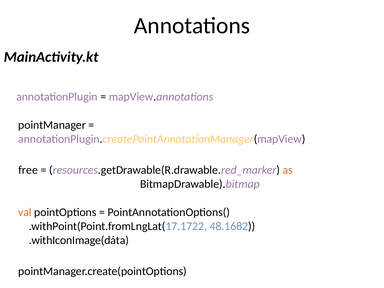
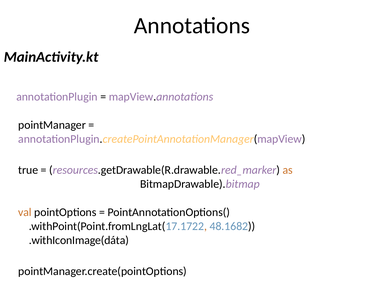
free: free -> true
